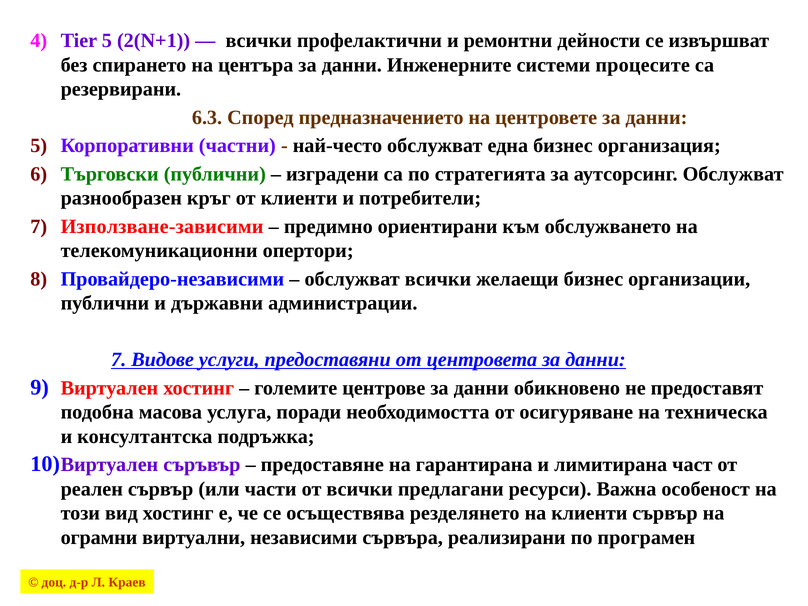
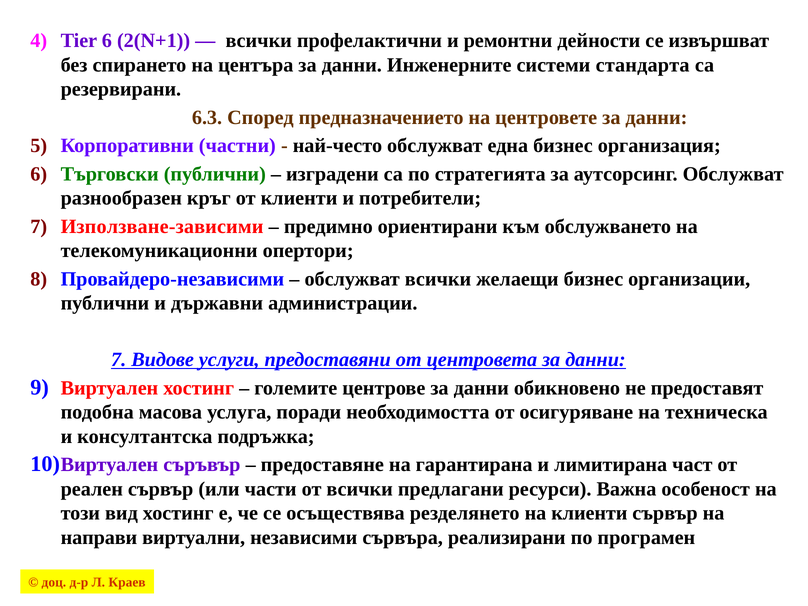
Tier 5: 5 -> 6
процесите: процесите -> стандарта
ограмни: ограмни -> направи
